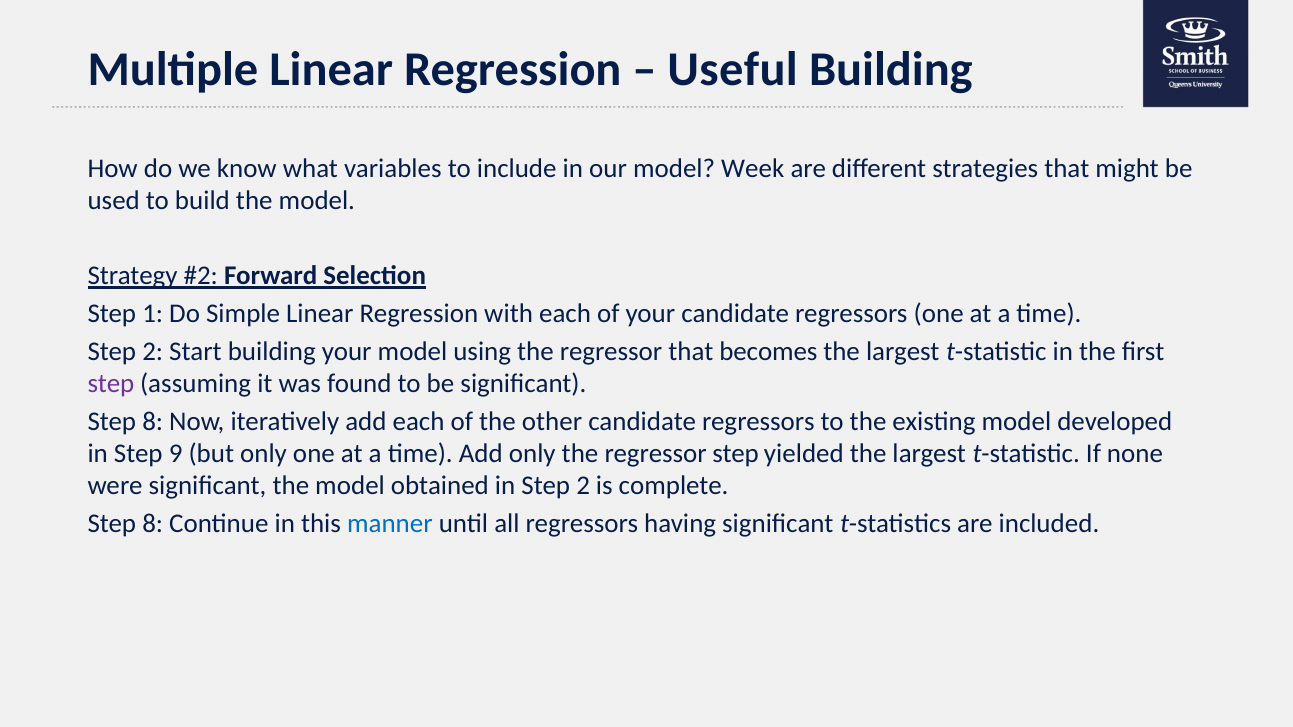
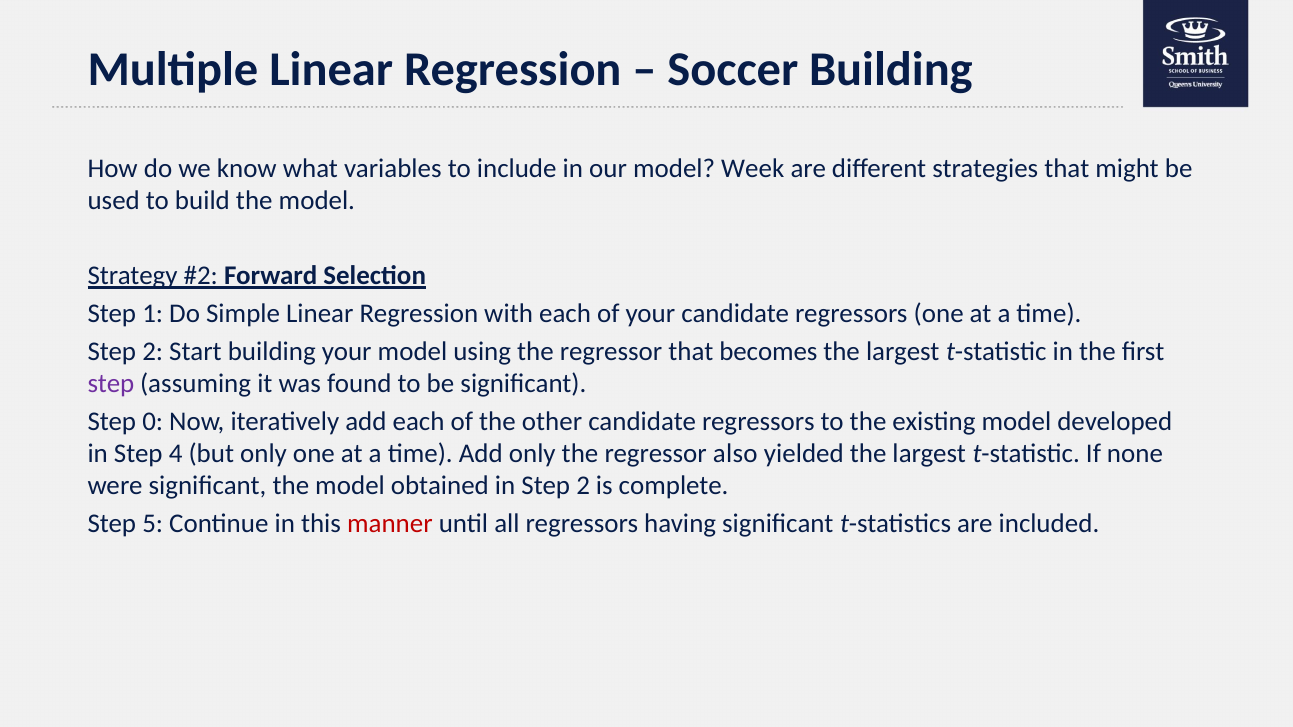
Useful: Useful -> Soccer
8 at (153, 422): 8 -> 0
9: 9 -> 4
regressor step: step -> also
8 at (153, 524): 8 -> 5
manner colour: blue -> red
